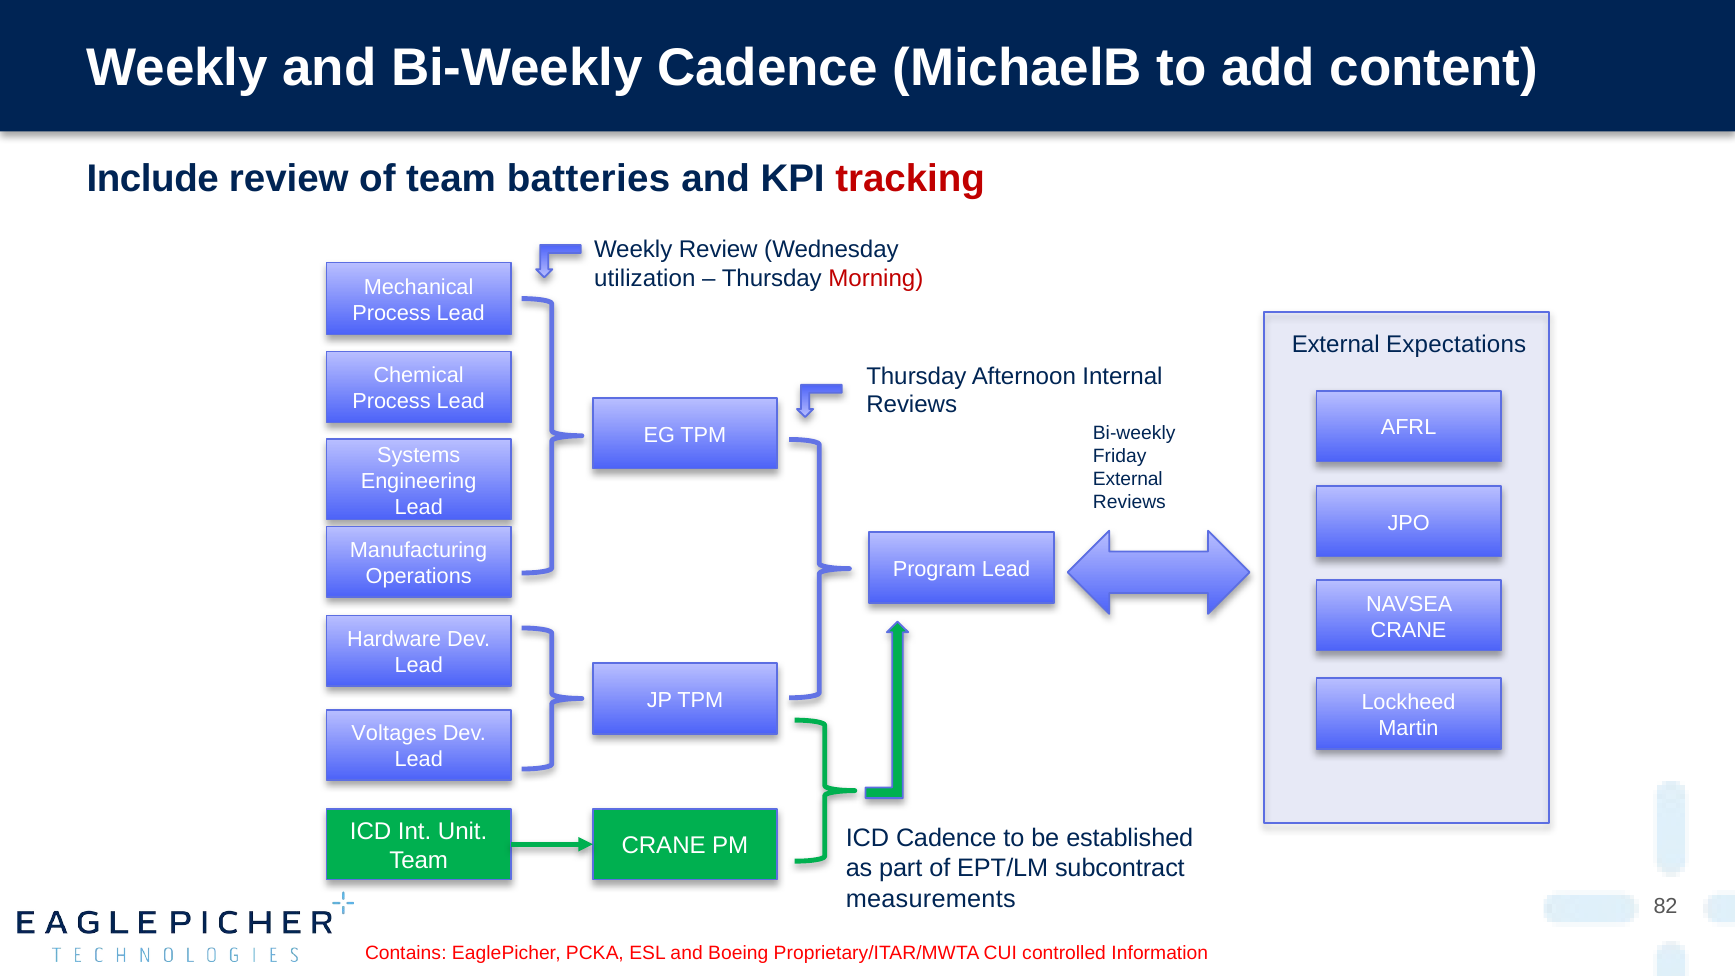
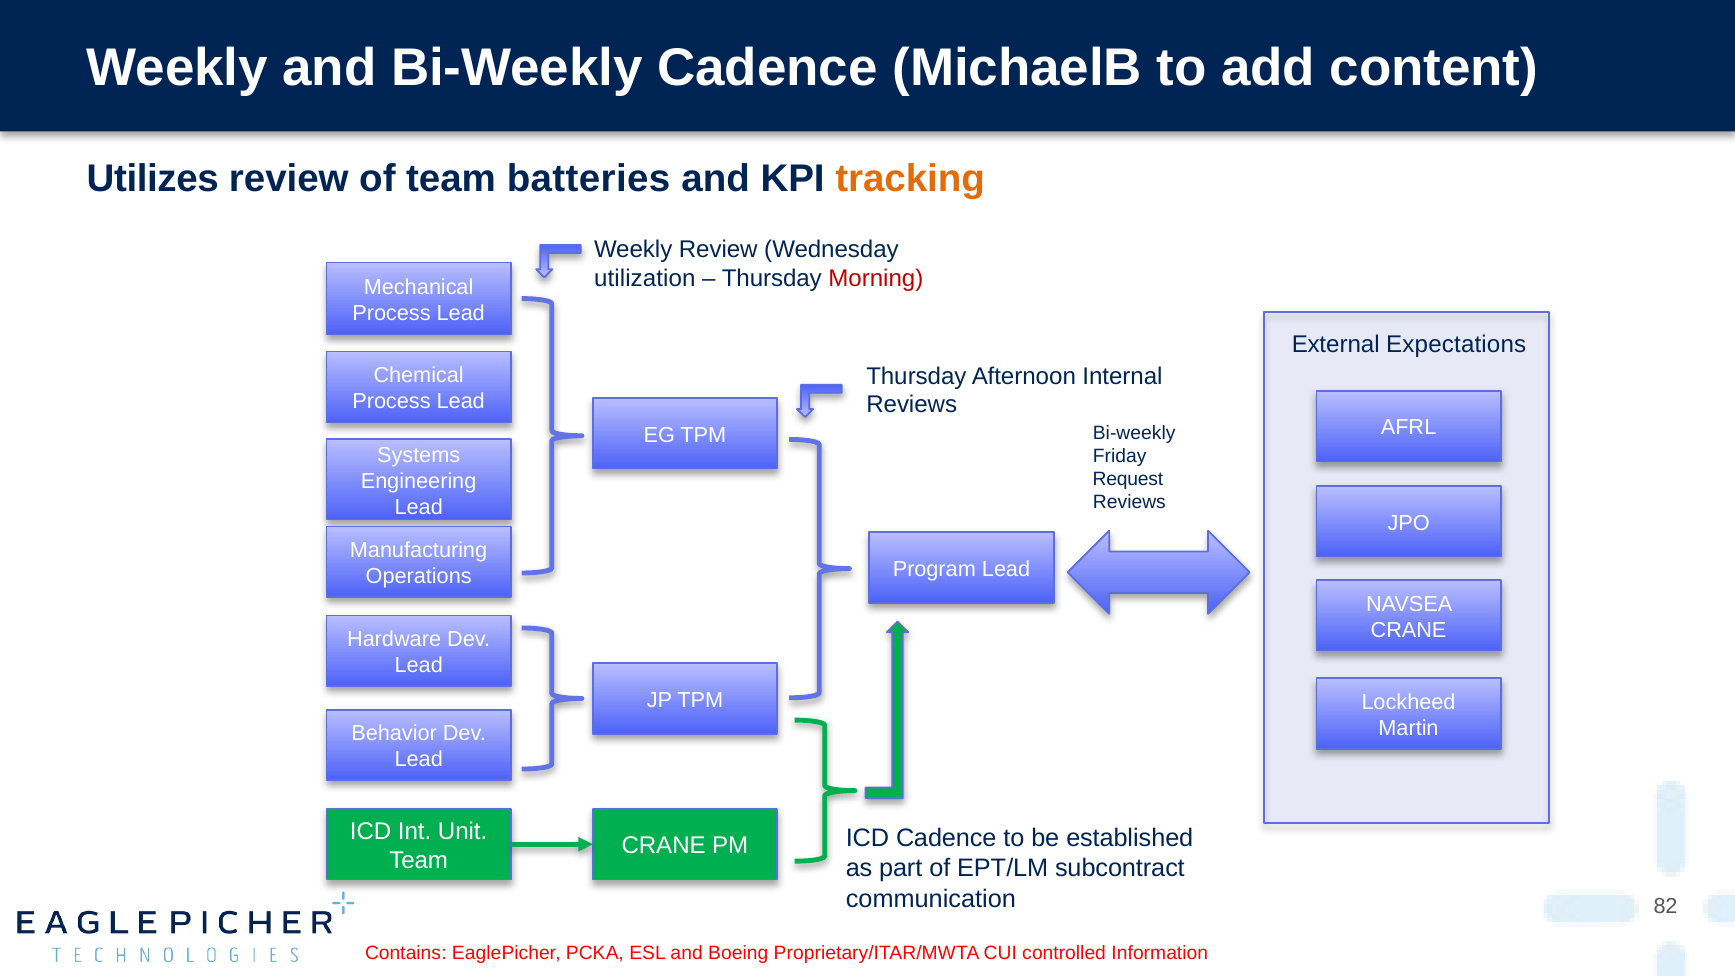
Include: Include -> Utilizes
tracking colour: red -> orange
External at (1128, 479): External -> Request
Voltages: Voltages -> Behavior
measurements: measurements -> communication
